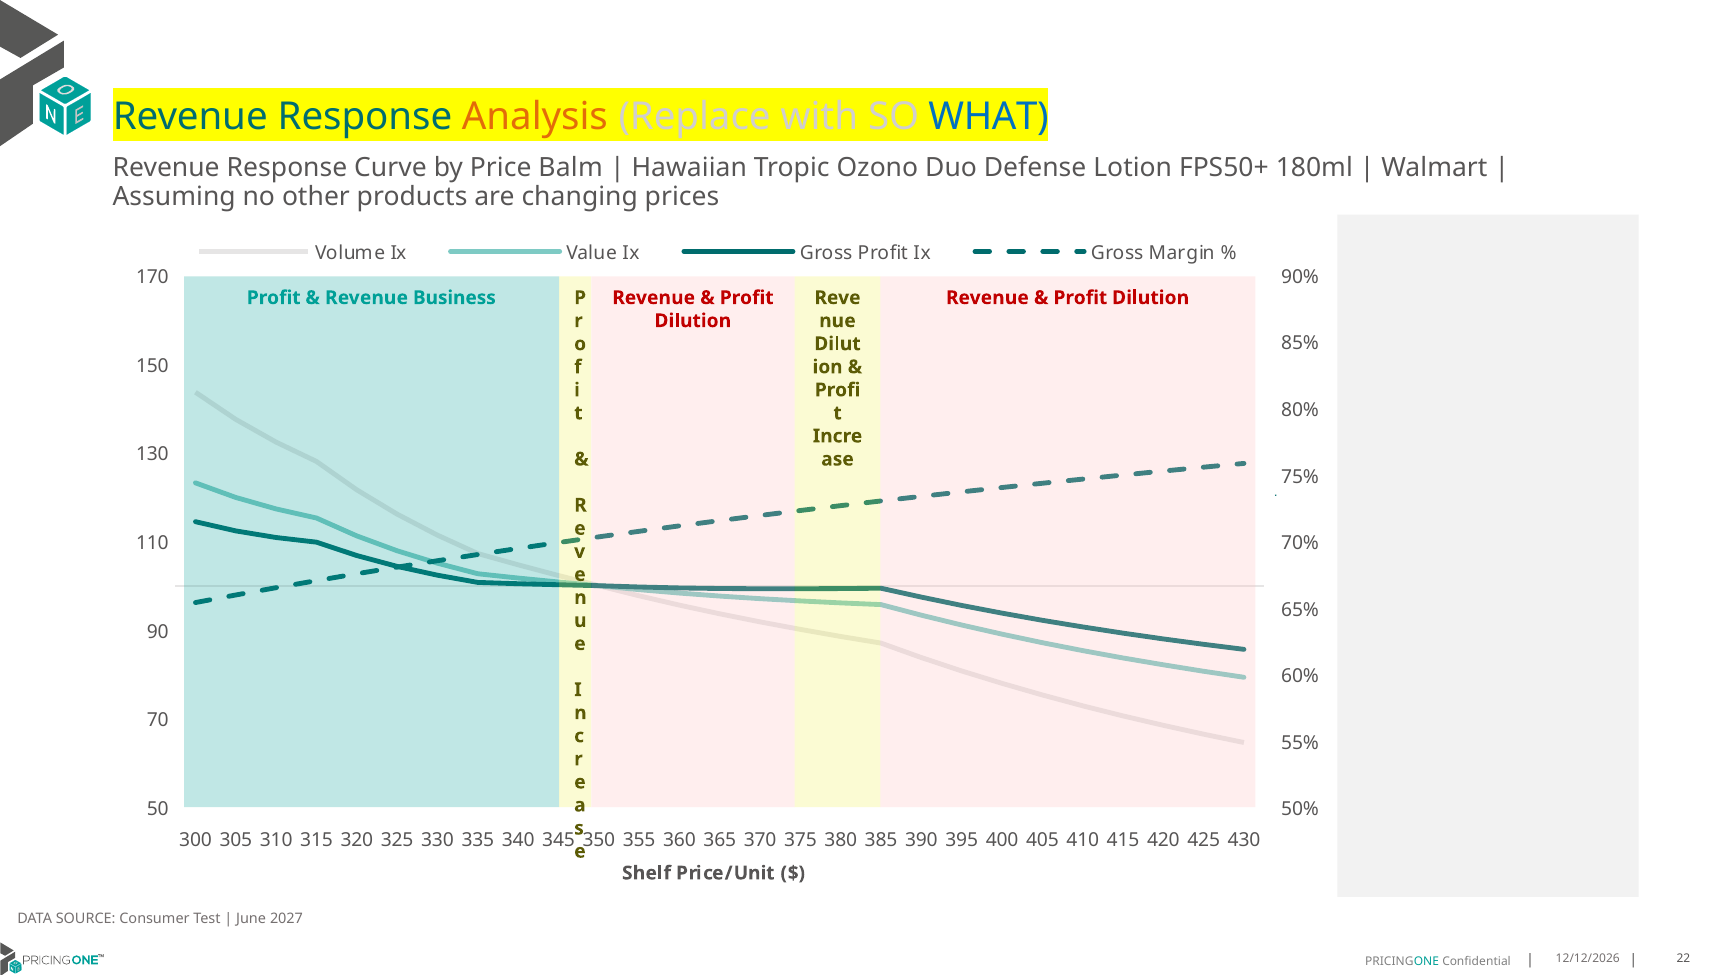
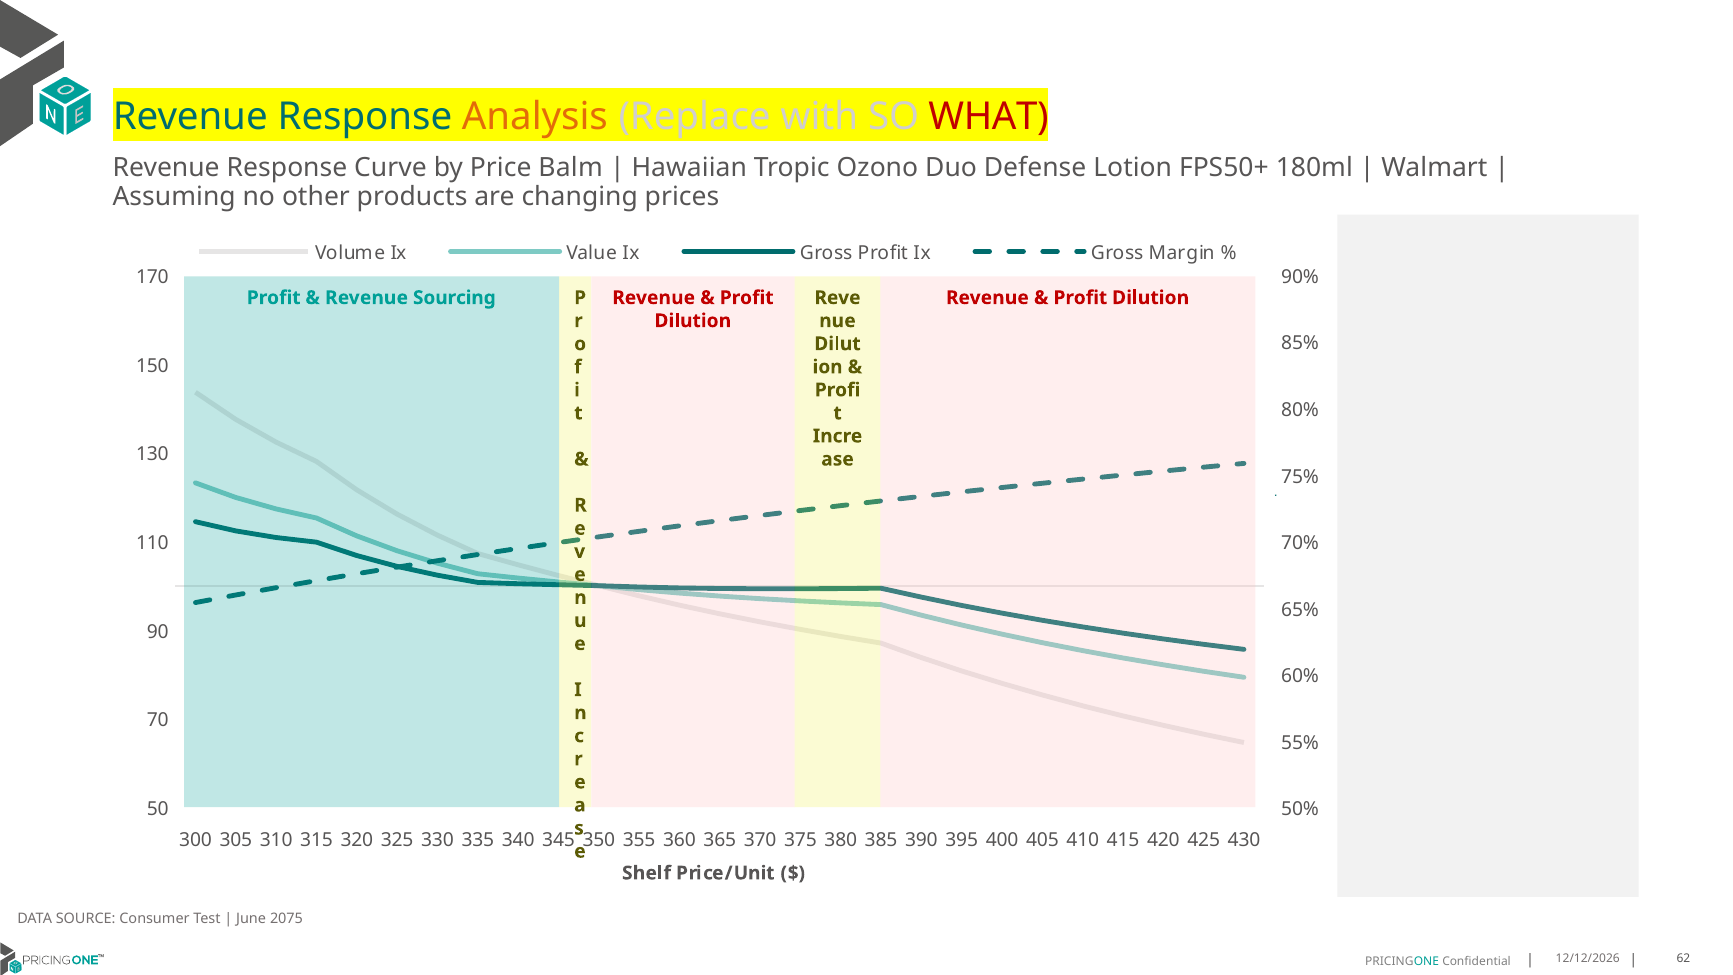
WHAT colour: blue -> red
Business: Business -> Sourcing
2027: 2027 -> 2075
22: 22 -> 62
